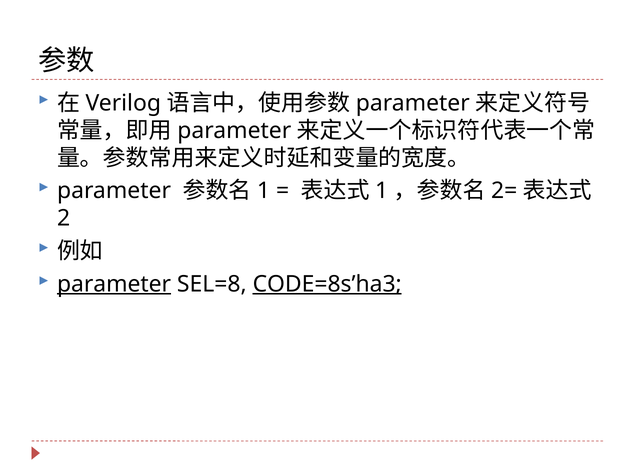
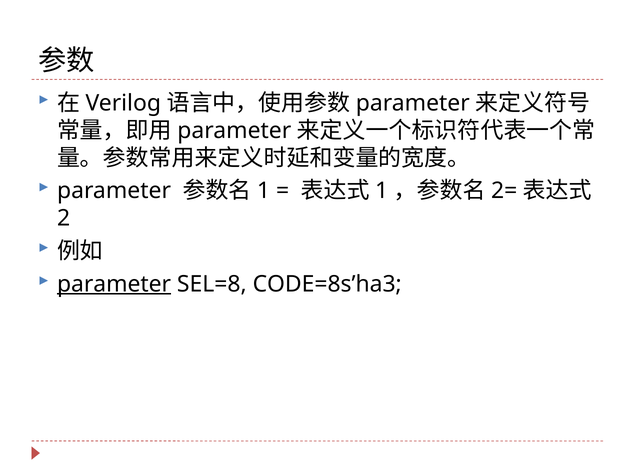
CODE=8s’ha3 underline: present -> none
